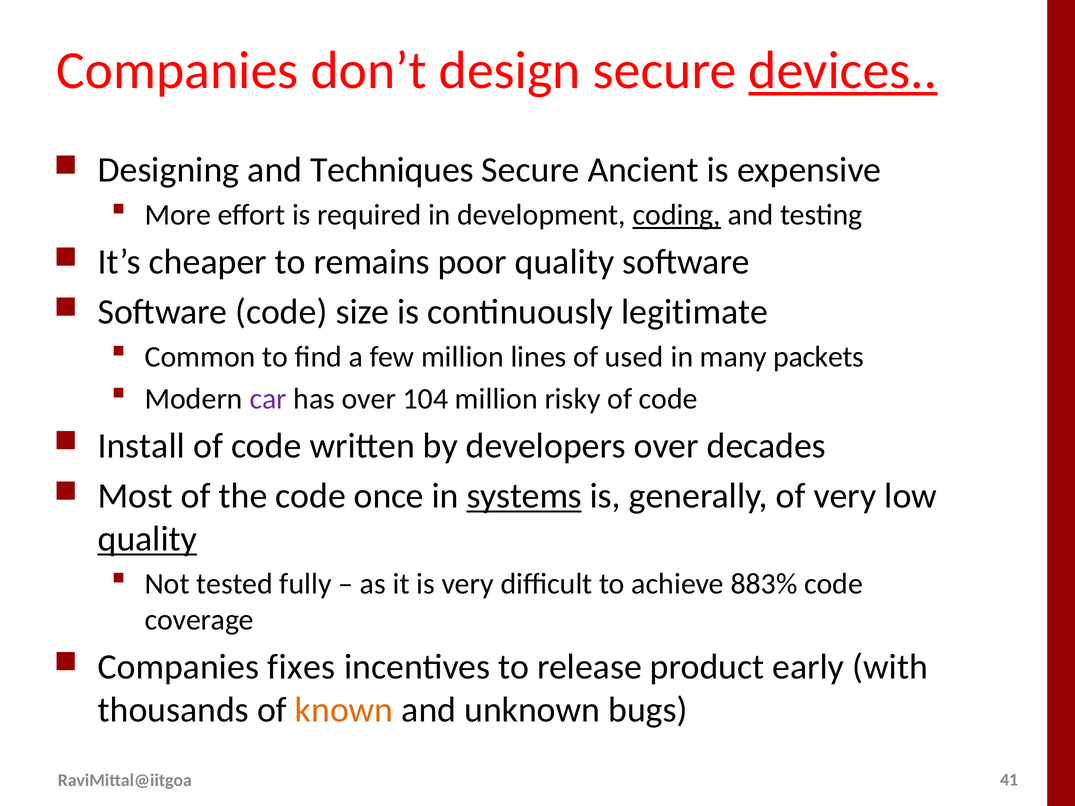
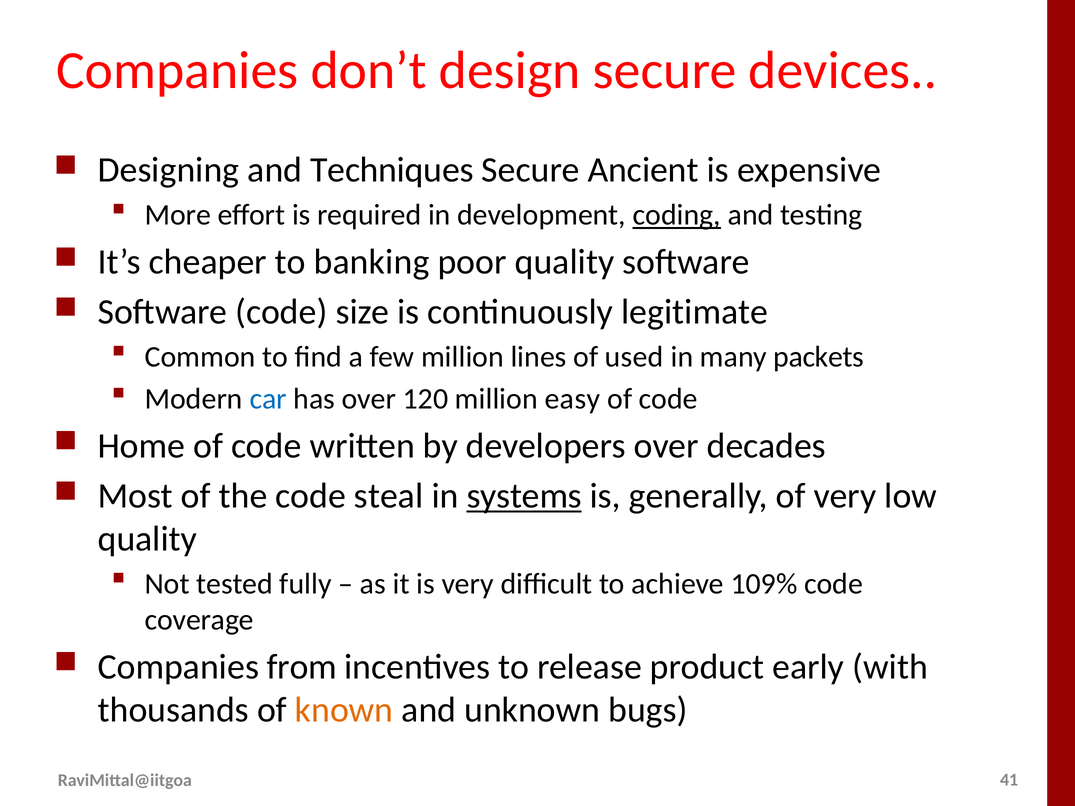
devices underline: present -> none
remains: remains -> banking
car colour: purple -> blue
104: 104 -> 120
risky: risky -> easy
Install: Install -> Home
once: once -> steal
quality at (147, 539) underline: present -> none
883%: 883% -> 109%
fixes: fixes -> from
